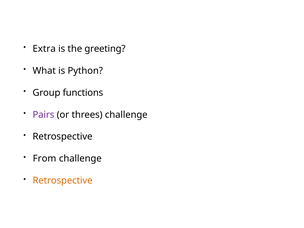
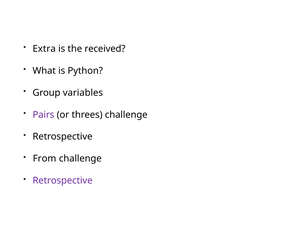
greeting: greeting -> received
functions: functions -> variables
Retrospective at (63, 181) colour: orange -> purple
